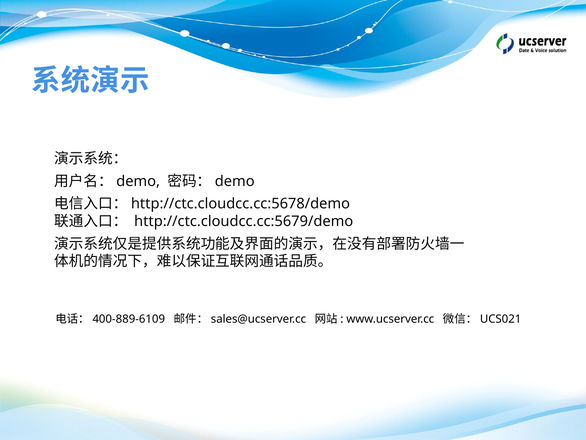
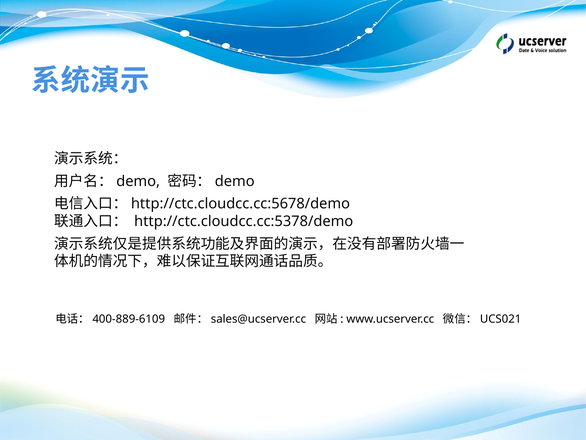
http://ctc.cloudcc.cc:5679/demo: http://ctc.cloudcc.cc:5679/demo -> http://ctc.cloudcc.cc:5378/demo
